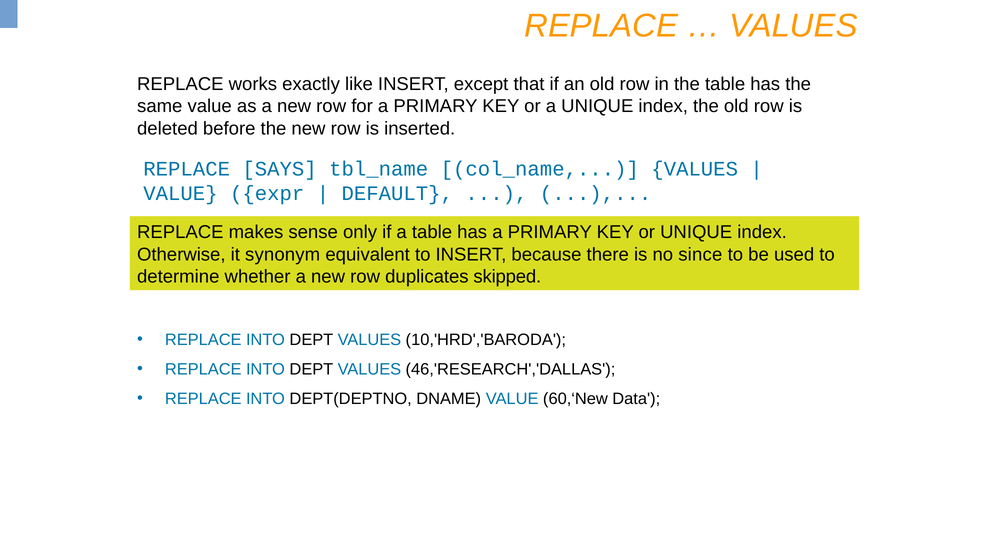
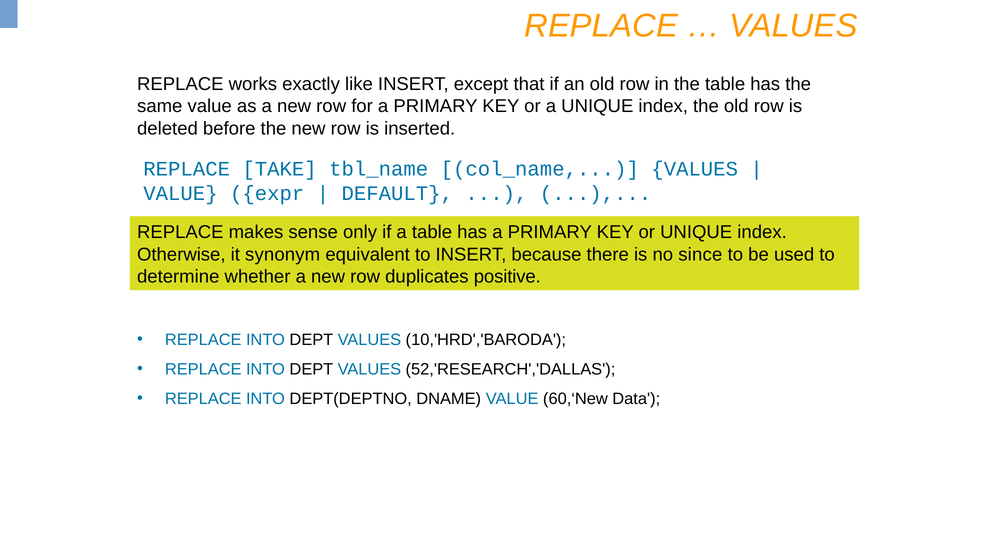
SAYS: SAYS -> TAKE
skipped: skipped -> positive
46,'RESEARCH','DALLAS: 46,'RESEARCH','DALLAS -> 52,'RESEARCH','DALLAS
